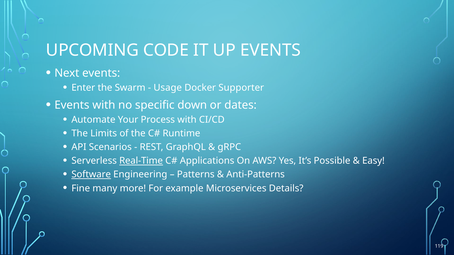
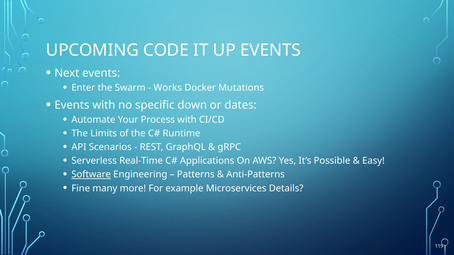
Usage: Usage -> Works
Supporter: Supporter -> Mutations
Real-Time underline: present -> none
